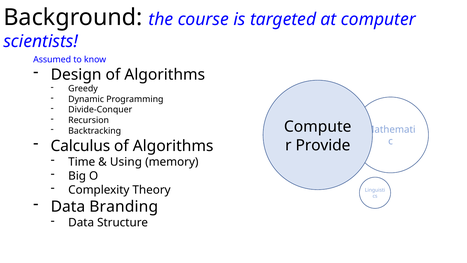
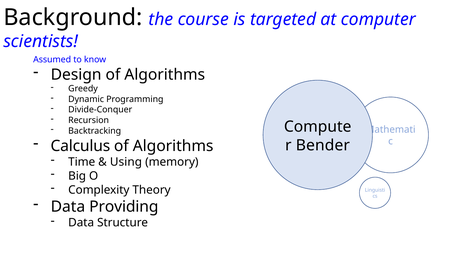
Provide: Provide -> Bender
Branding: Branding -> Providing
